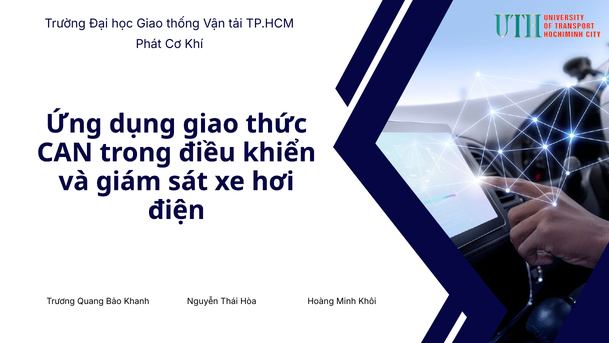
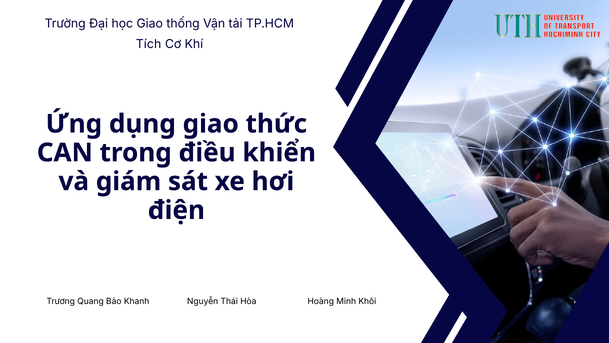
Phát: Phát -> Tích
